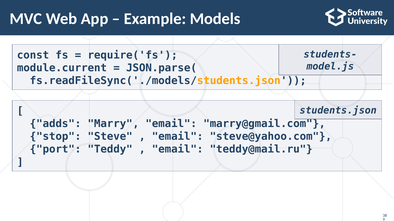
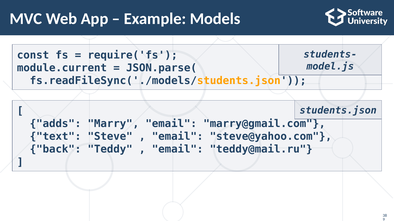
stop: stop -> text
port: port -> back
